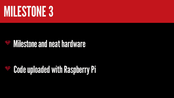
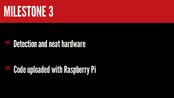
Milestone at (25, 44): Milestone -> Detection
